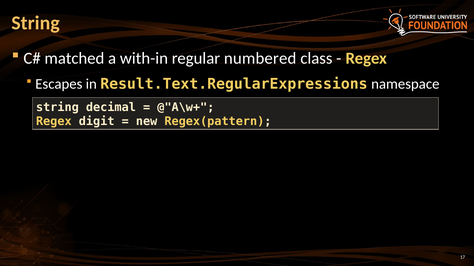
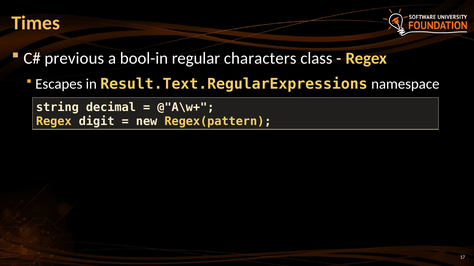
String at (36, 23): String -> Times
matched: matched -> previous
with-in: with-in -> bool-in
numbered: numbered -> characters
